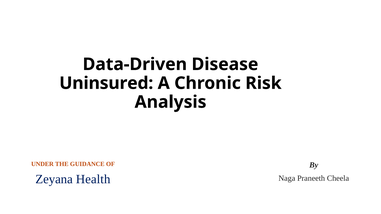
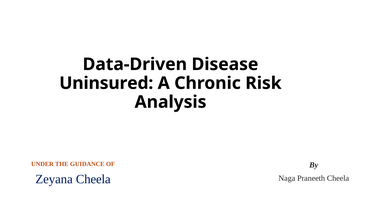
Zeyana Health: Health -> Cheela
